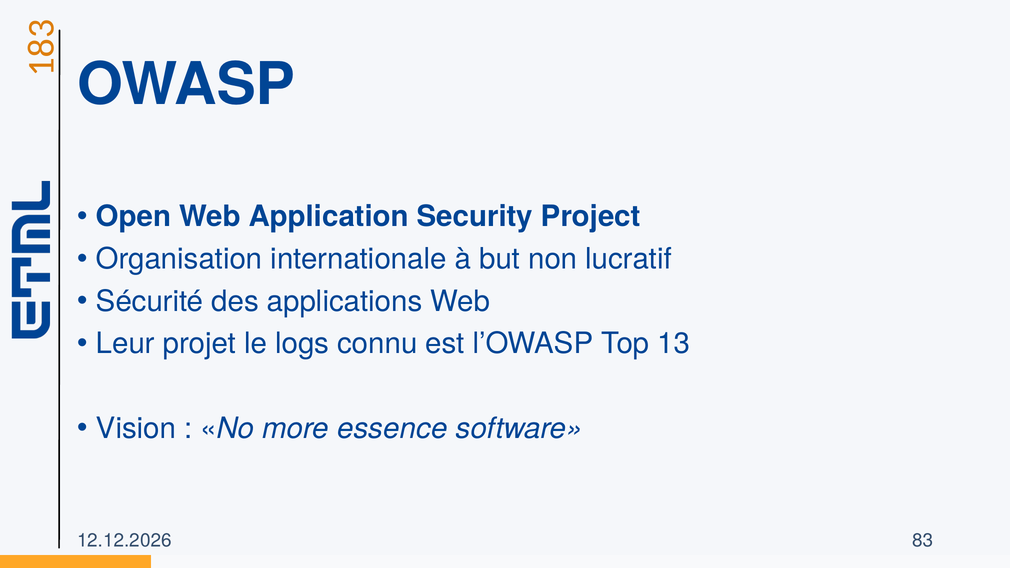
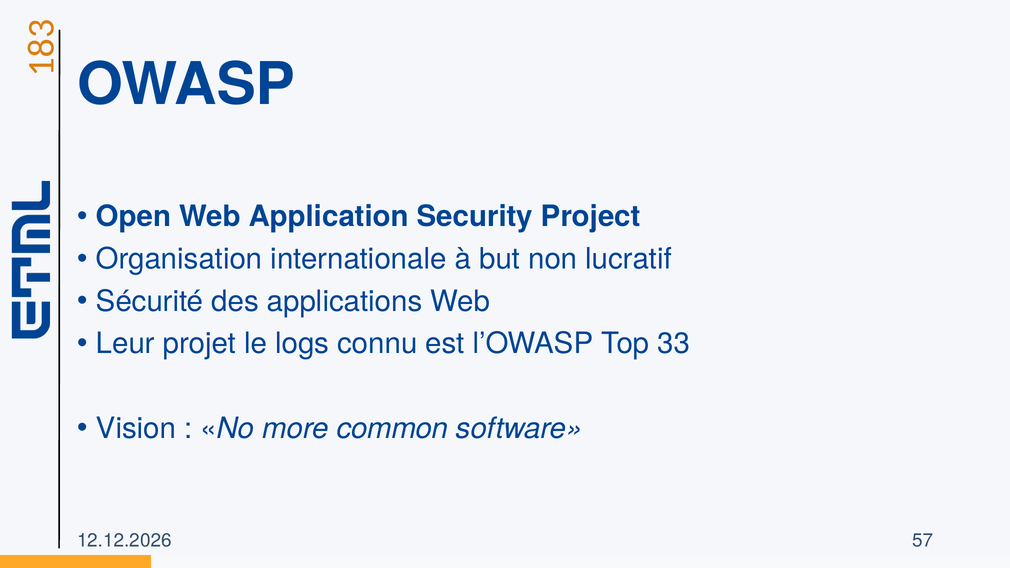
13: 13 -> 33
essence: essence -> common
83: 83 -> 57
